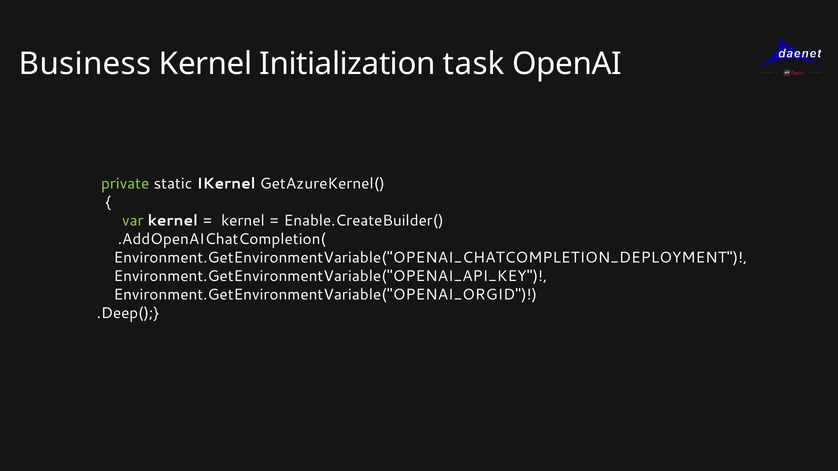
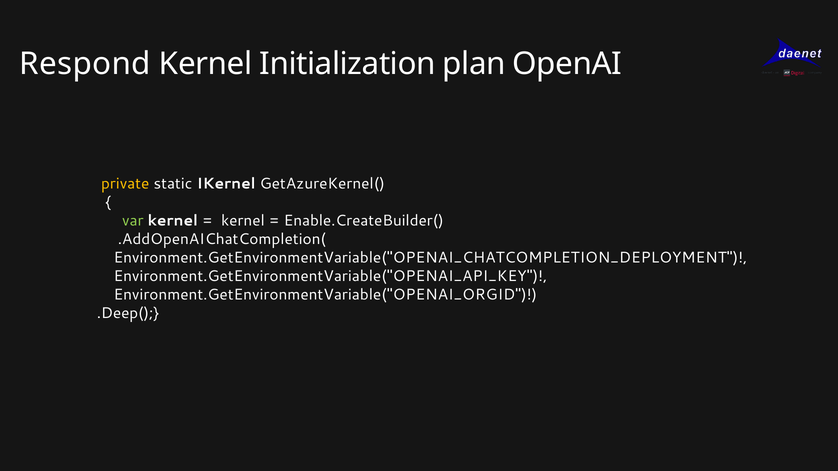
Business: Business -> Respond
task: task -> plan
private colour: light green -> yellow
